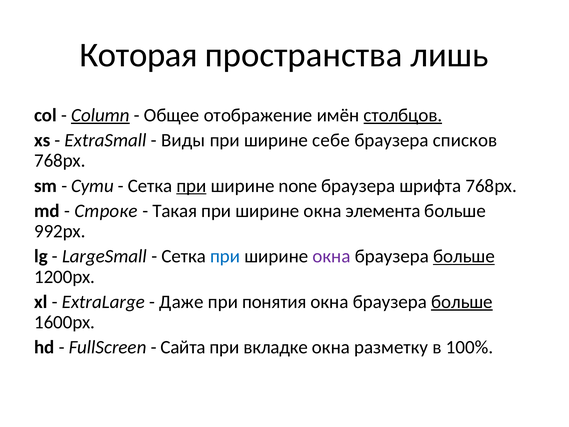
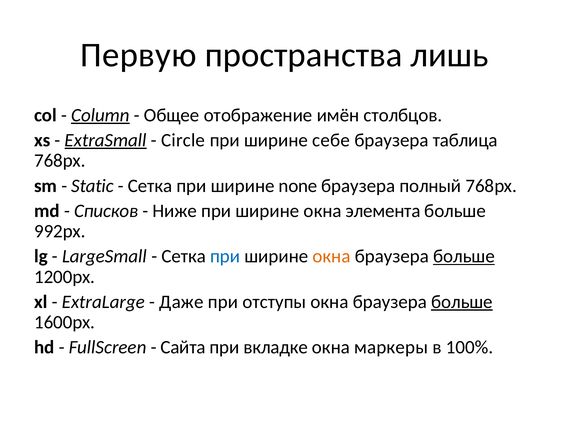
Которая: Которая -> Первую
столбцов underline: present -> none
ExtraSmall underline: none -> present
Виды: Виды -> Circle
списков: списков -> таблица
Сути: Сути -> Static
при at (191, 186) underline: present -> none
шрифта: шрифта -> полный
Строке: Строке -> Списков
Такая: Такая -> Ниже
окна at (332, 256) colour: purple -> orange
понятия: понятия -> отступы
разметку: разметку -> маркеры
